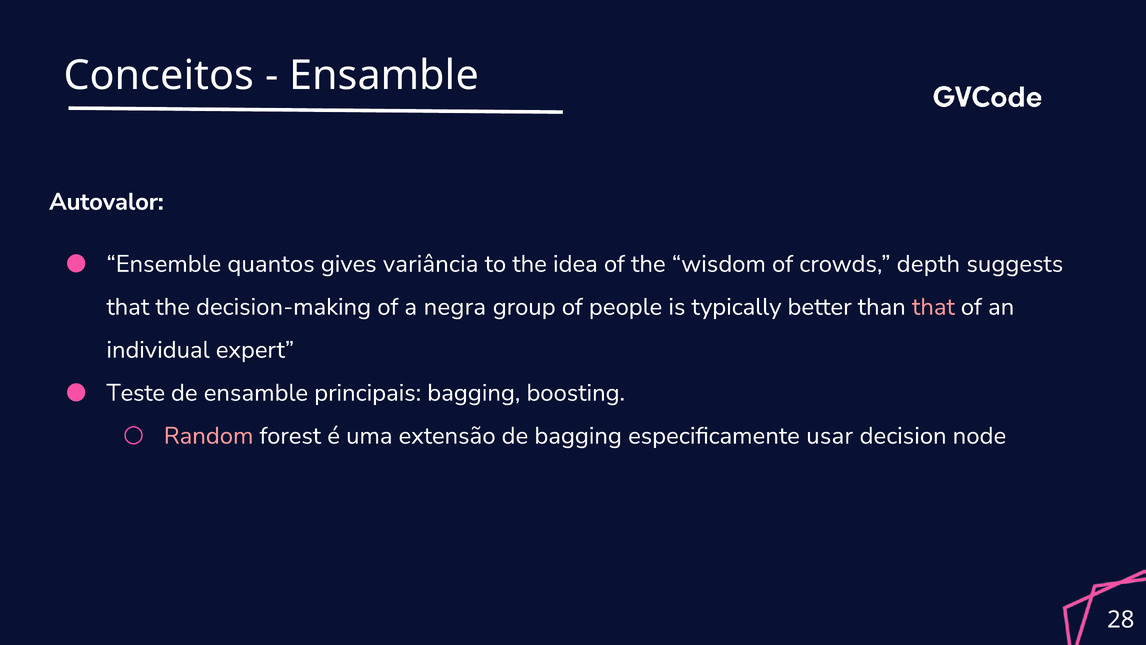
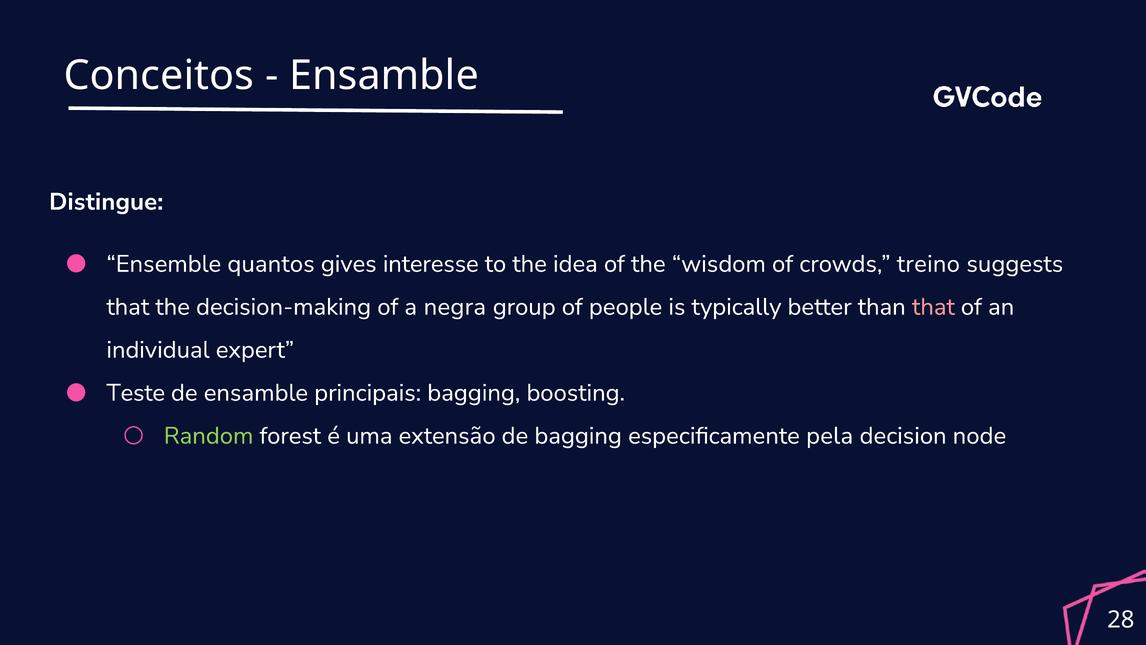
Autovalor: Autovalor -> Distingue
variância: variância -> interesse
depth: depth -> treino
Random colour: pink -> light green
usar: usar -> pela
